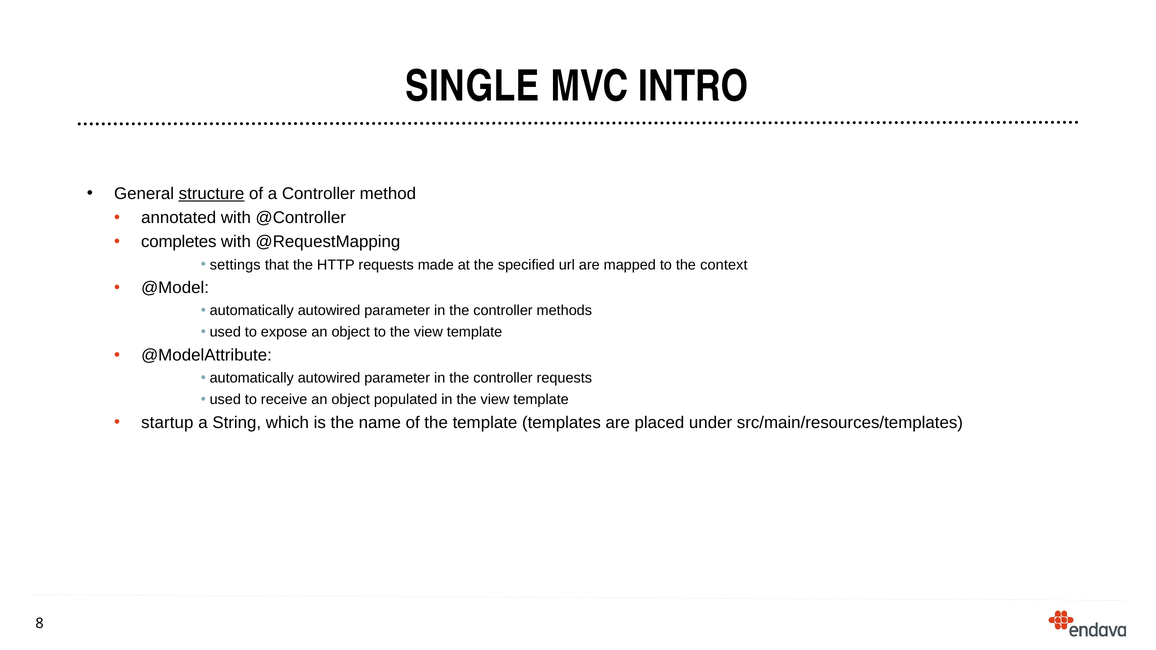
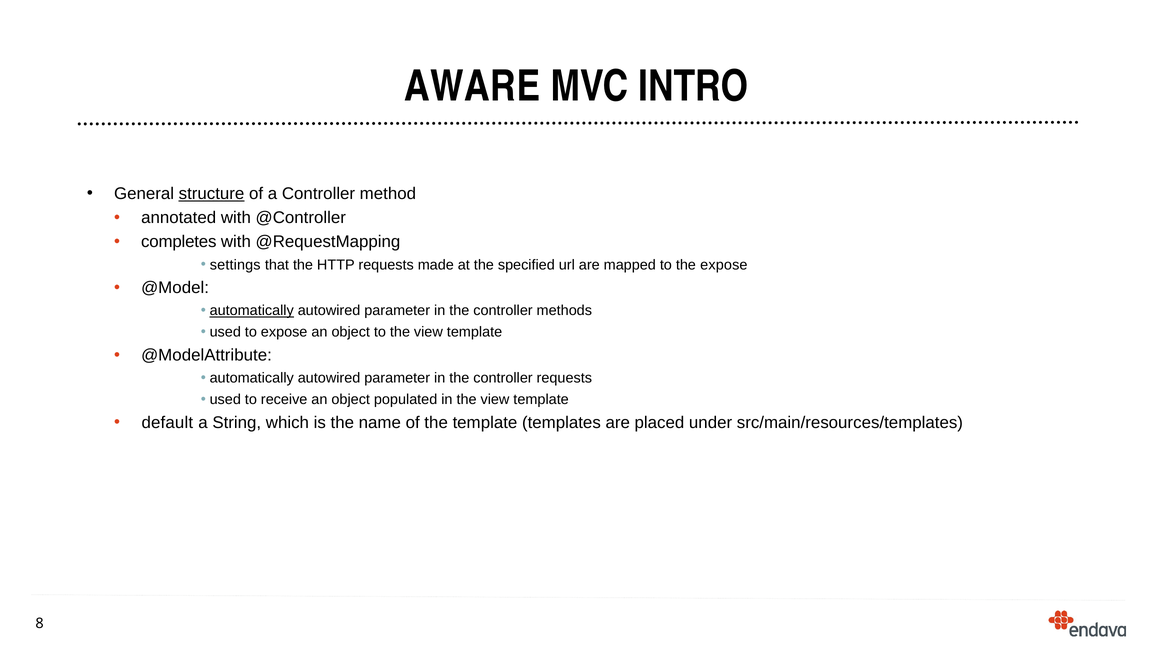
SINGLE: SINGLE -> AWARE
the context: context -> expose
automatically at (252, 311) underline: none -> present
startup: startup -> default
